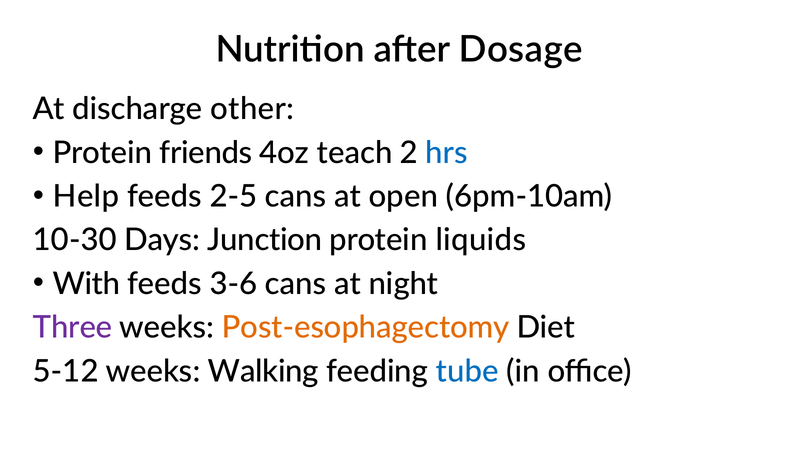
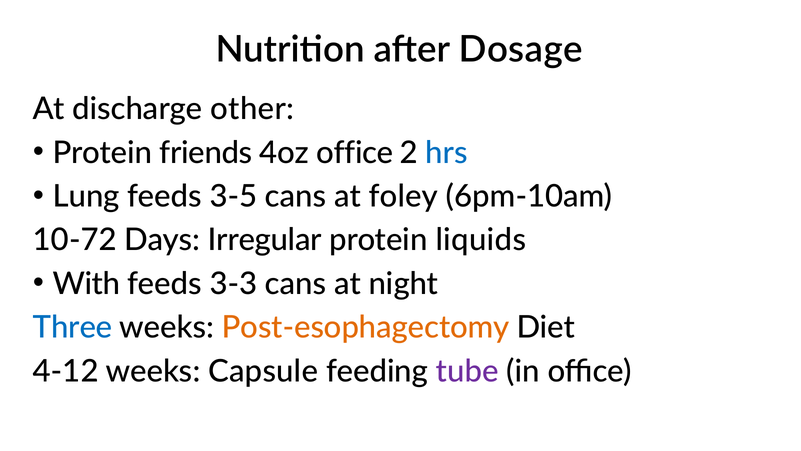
4oz teach: teach -> office
Help: Help -> Lung
2-5: 2-5 -> 3-5
open: open -> foley
10-30: 10-30 -> 10-72
Junction: Junction -> Irregular
3-6: 3-6 -> 3-3
Three colour: purple -> blue
5-12: 5-12 -> 4-12
Walking: Walking -> Capsule
tube colour: blue -> purple
